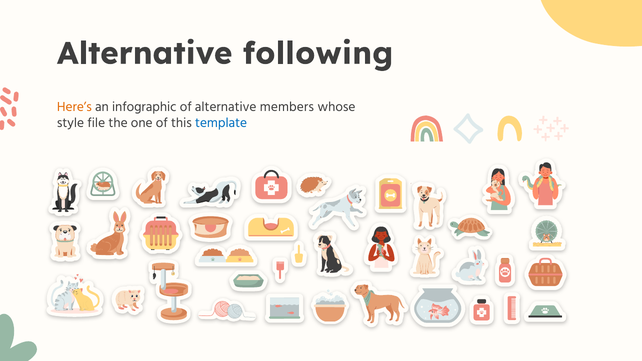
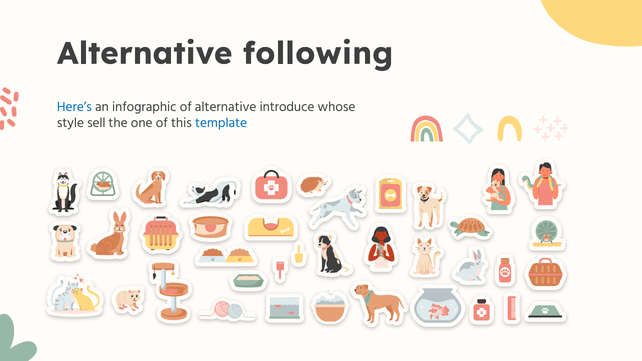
Here’s colour: orange -> blue
members: members -> introduce
file: file -> sell
